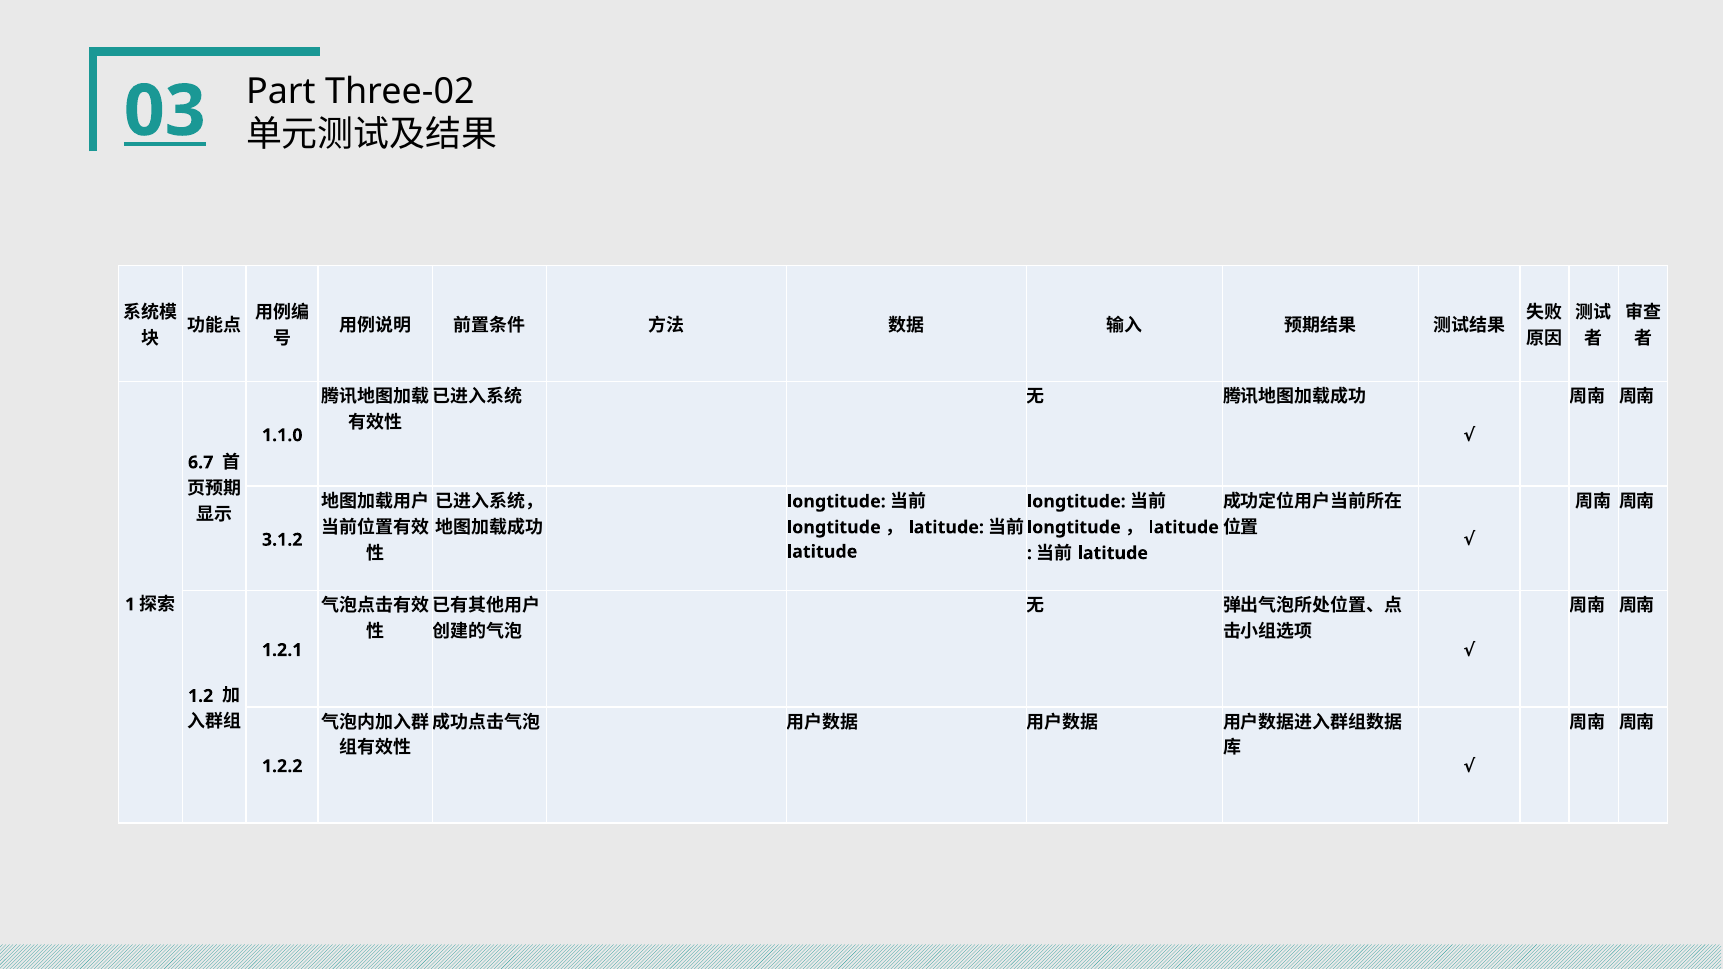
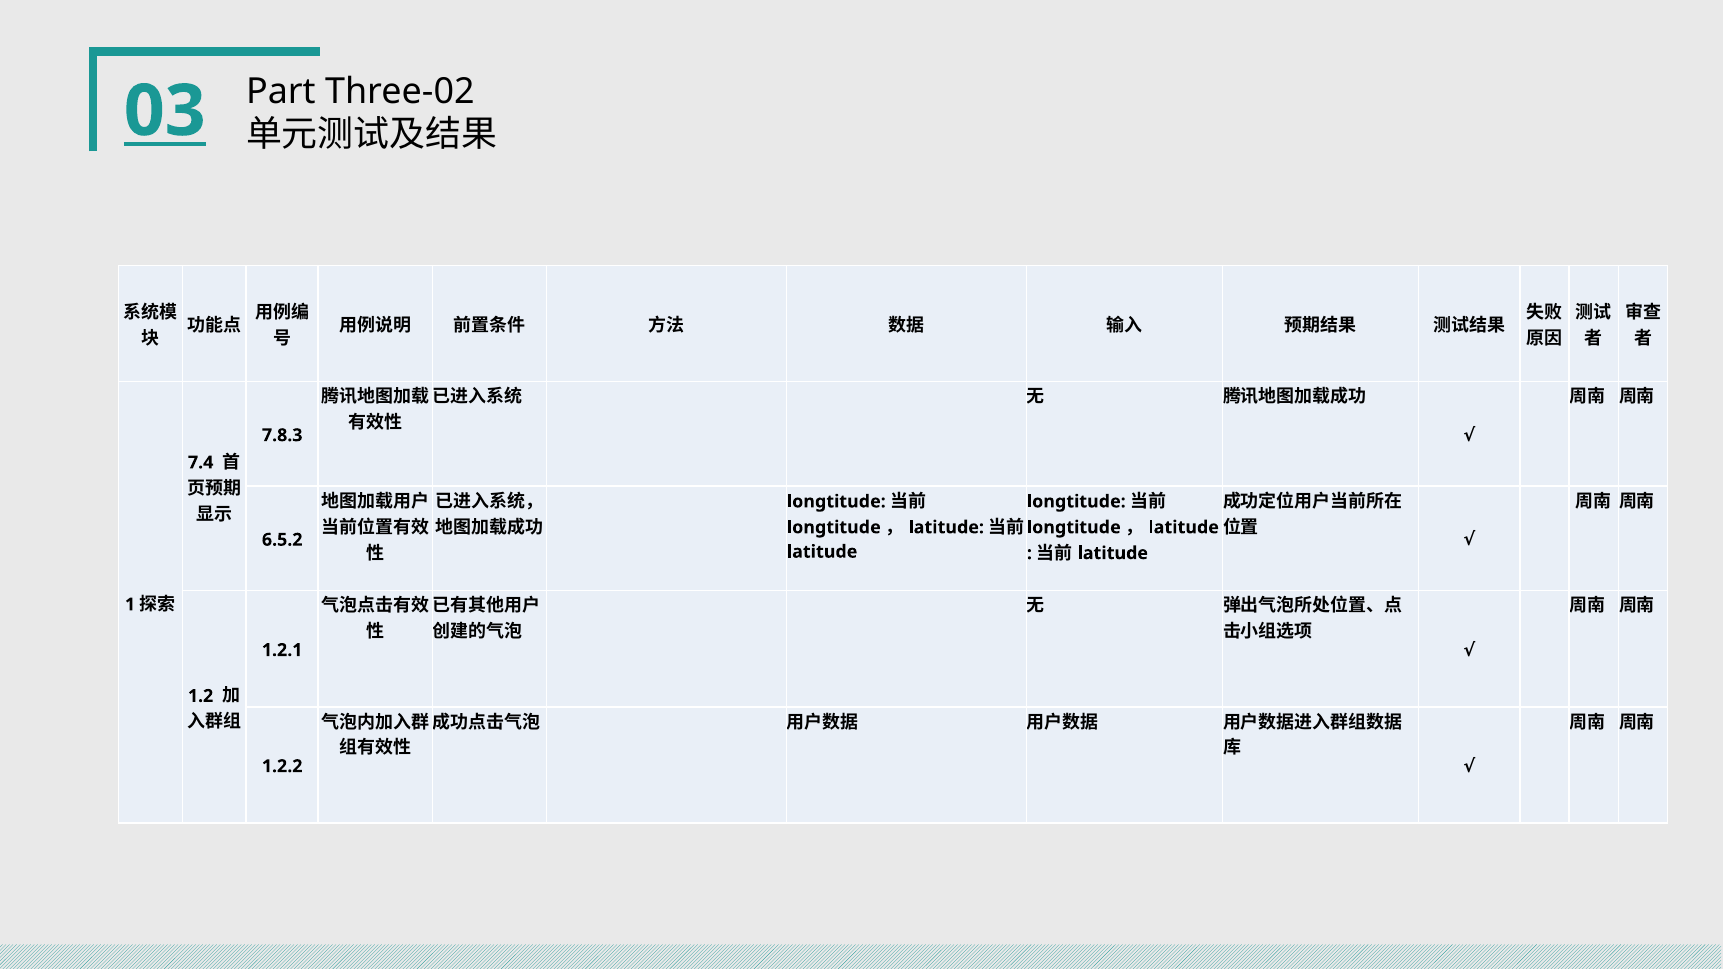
1.1.0: 1.1.0 -> 7.8.3
6.7: 6.7 -> 7.4
3.1.2: 3.1.2 -> 6.5.2
